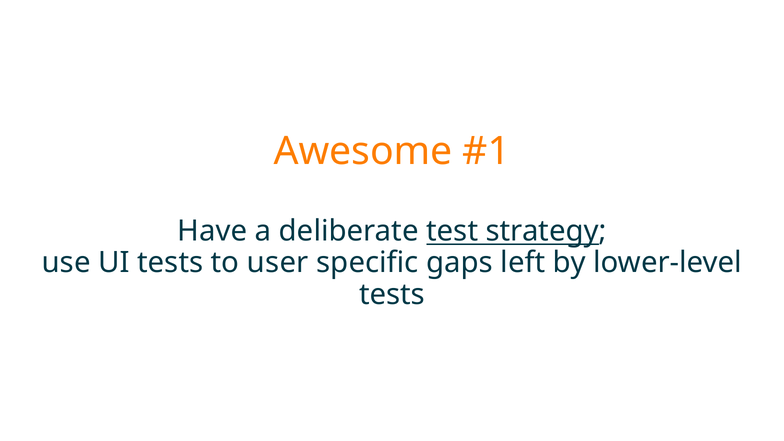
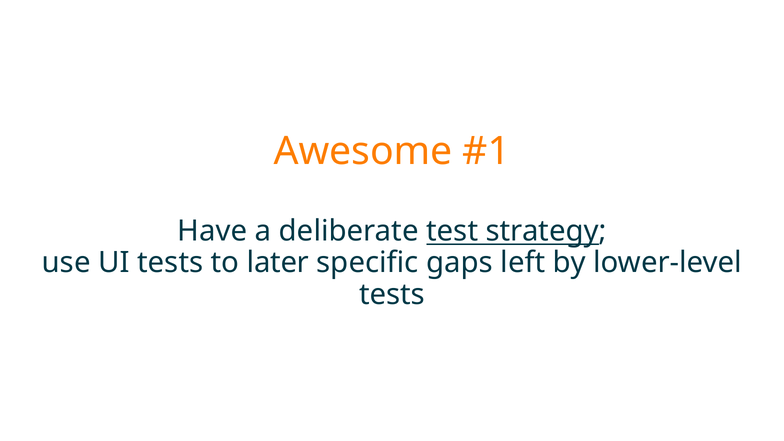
user: user -> later
